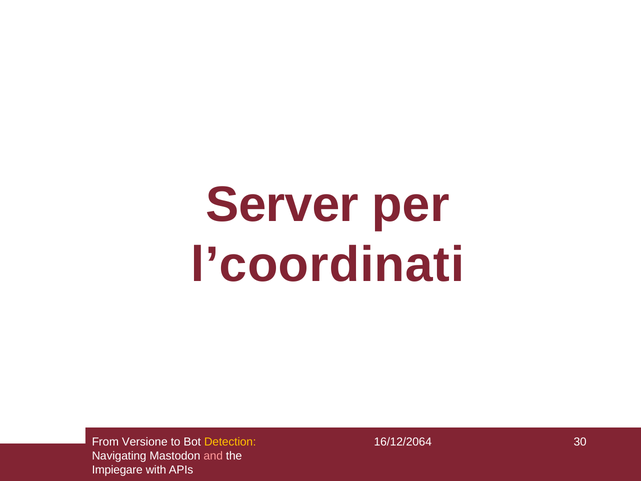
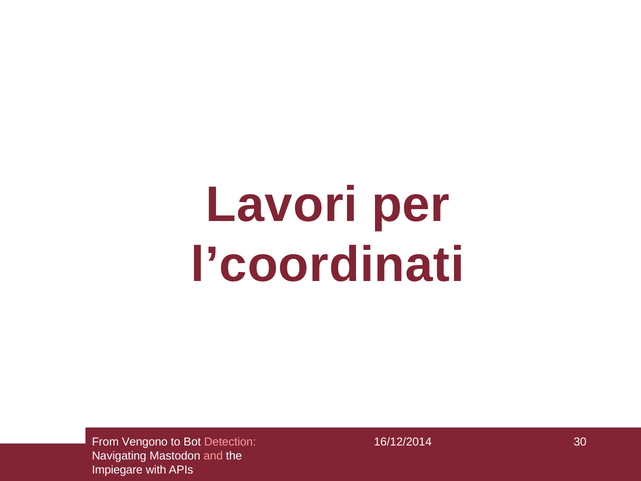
Server: Server -> Lavori
Versione: Versione -> Vengono
Detection colour: yellow -> pink
16/12/2064: 16/12/2064 -> 16/12/2014
